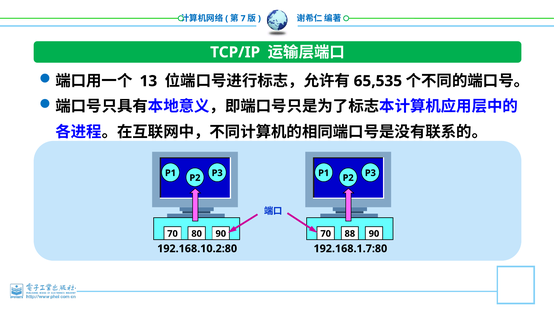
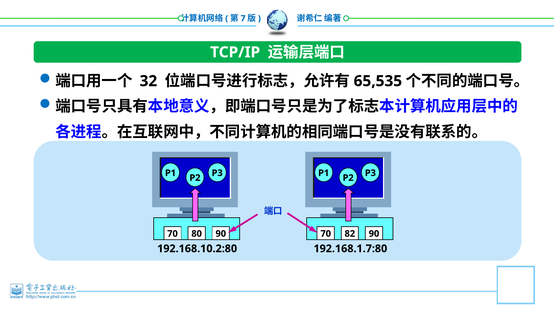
13: 13 -> 32
88: 88 -> 82
